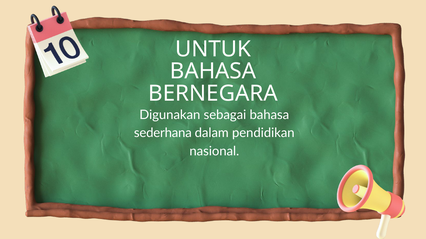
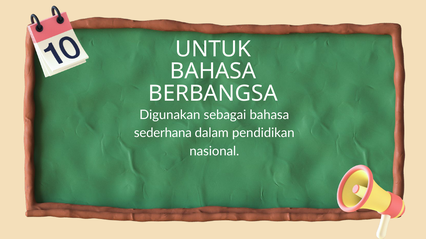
BERNEGARA: BERNEGARA -> BERBANGSA
